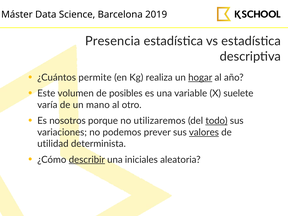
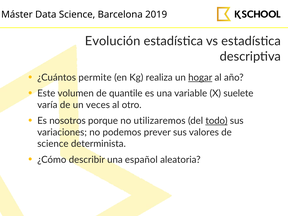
Presencia: Presencia -> Evolución
posibles: posibles -> quantile
mano: mano -> veces
valores underline: present -> none
utilidad at (53, 144): utilidad -> science
describir underline: present -> none
iniciales: iniciales -> español
